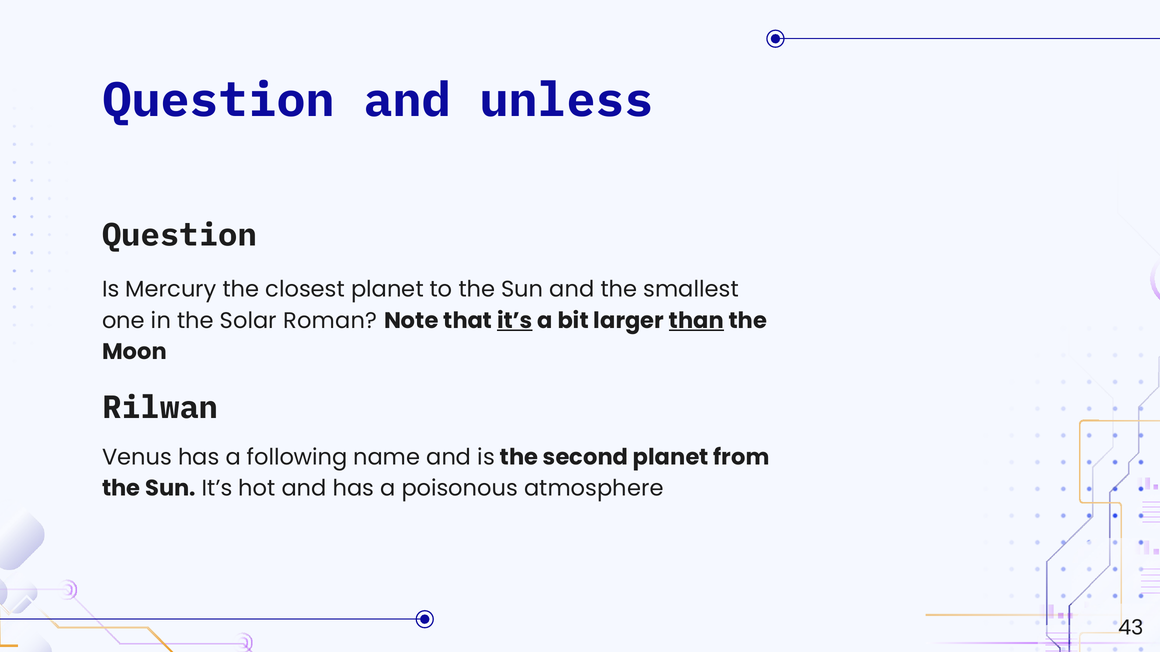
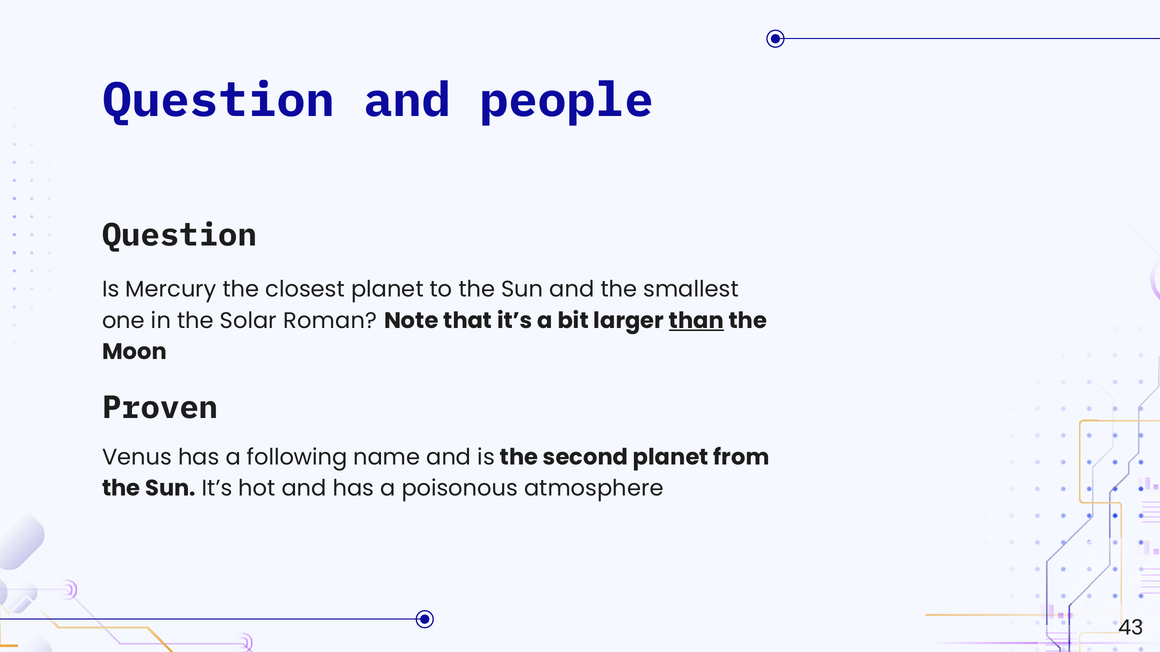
unless: unless -> people
it’s at (515, 321) underline: present -> none
Rilwan: Rilwan -> Proven
